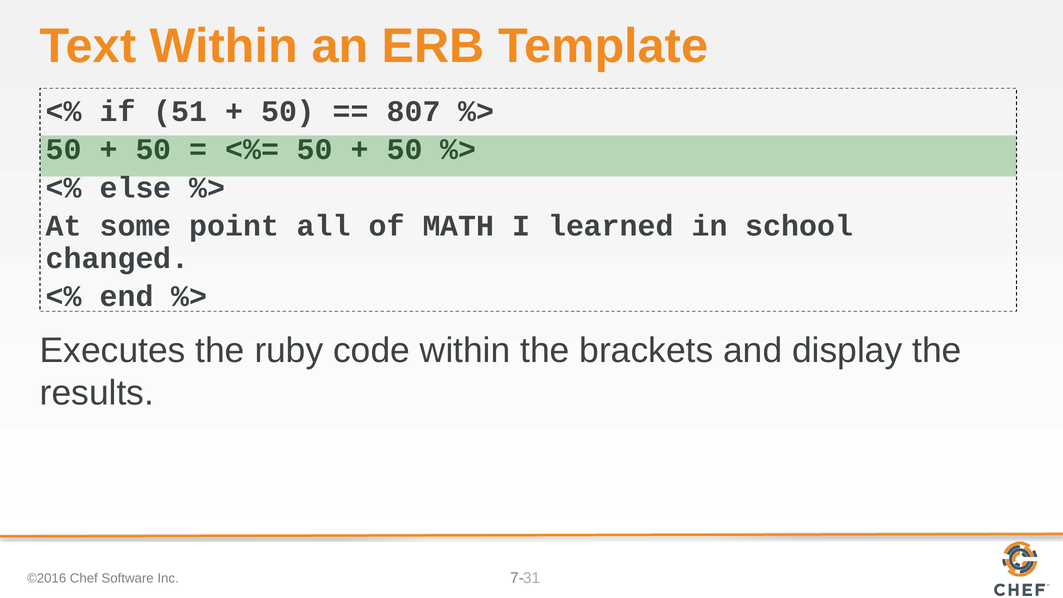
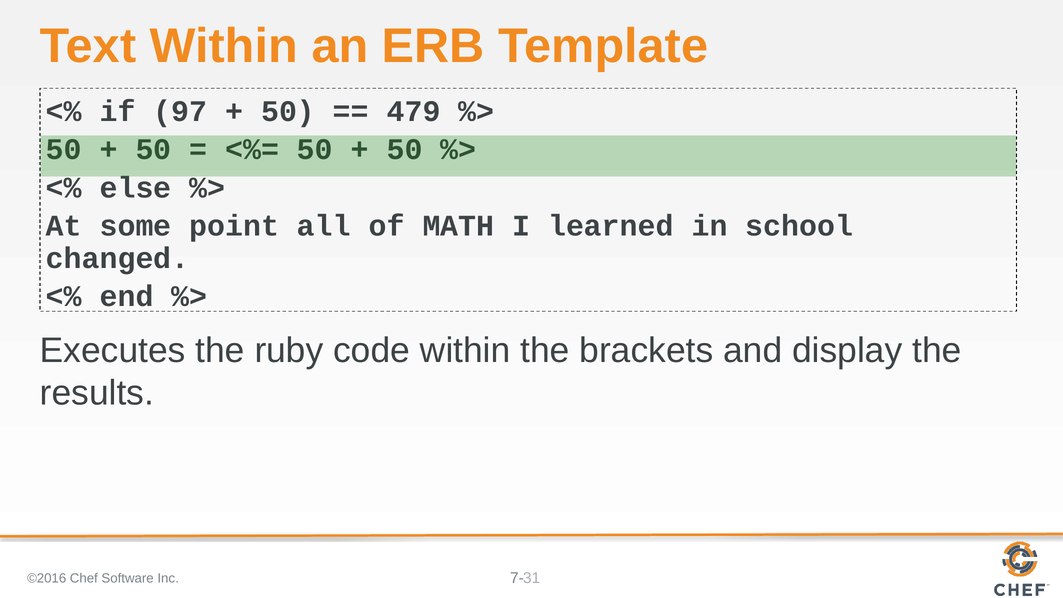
51: 51 -> 97
807: 807 -> 479
